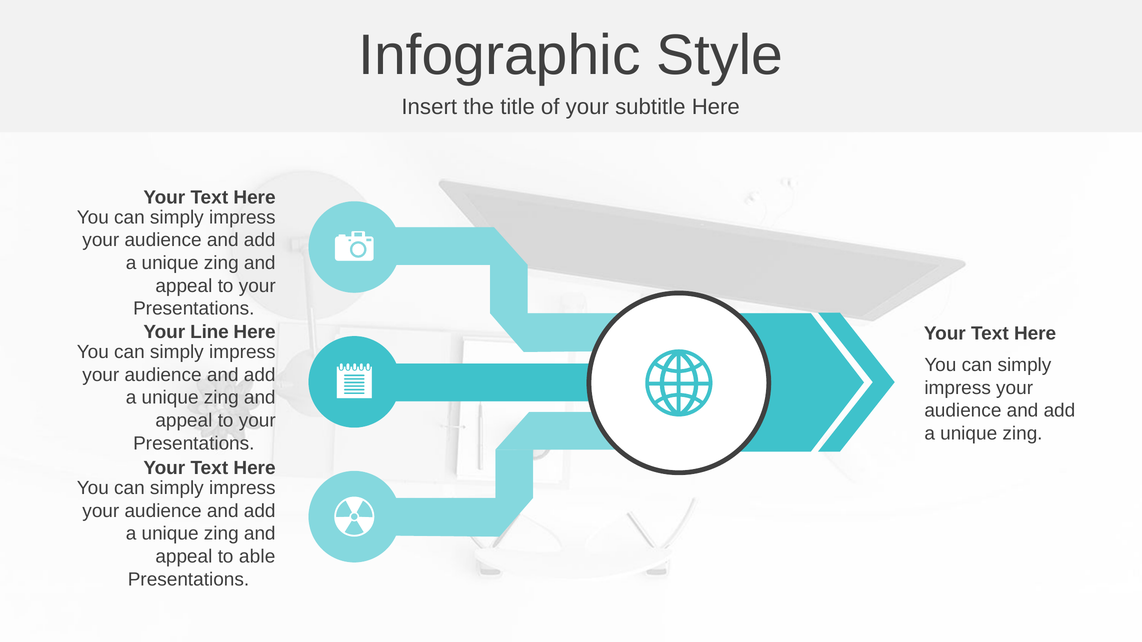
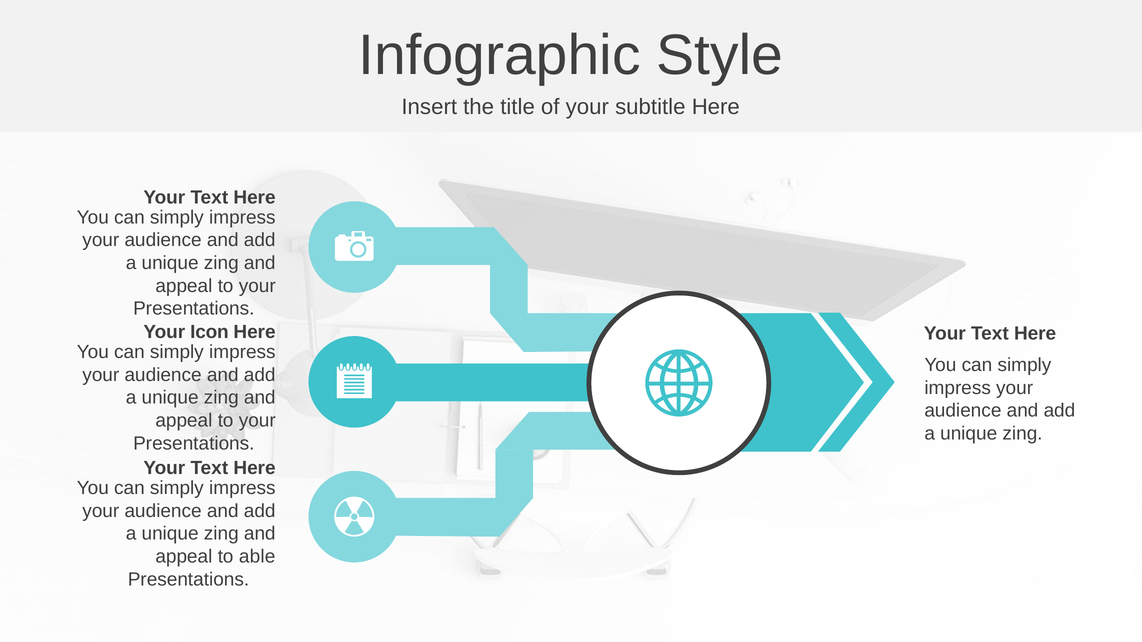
Line: Line -> Icon
